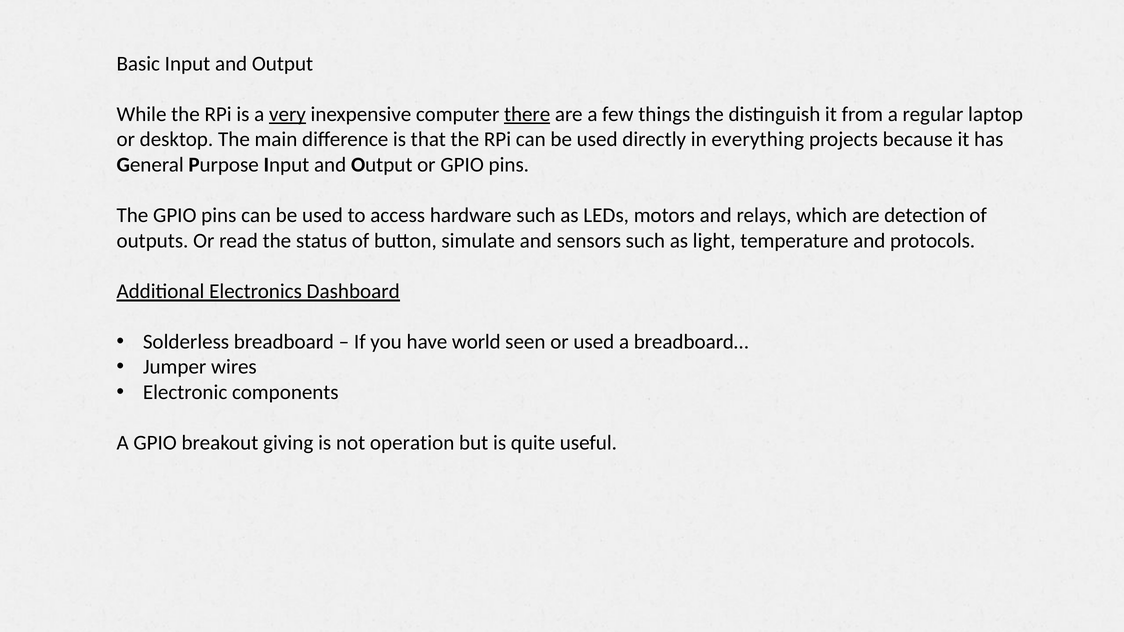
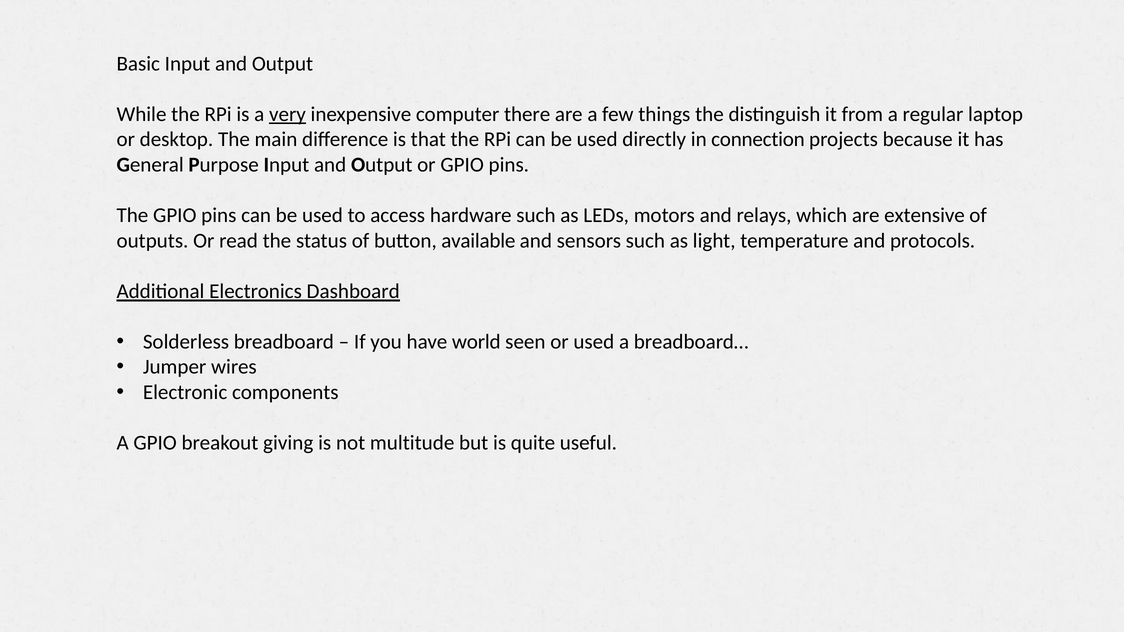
there underline: present -> none
everything: everything -> connection
detection: detection -> extensive
simulate: simulate -> available
operation: operation -> multitude
